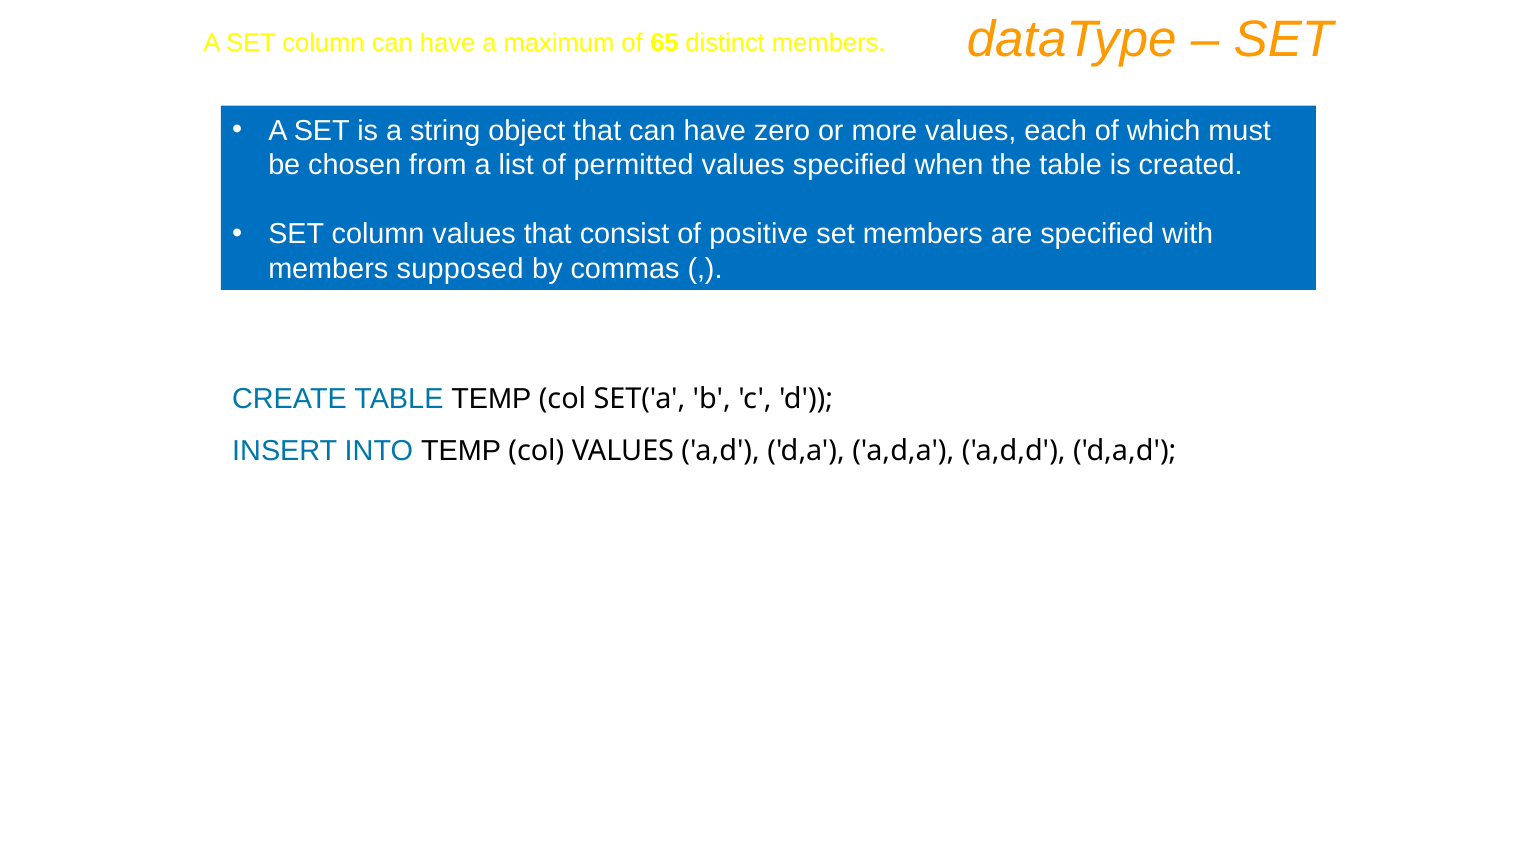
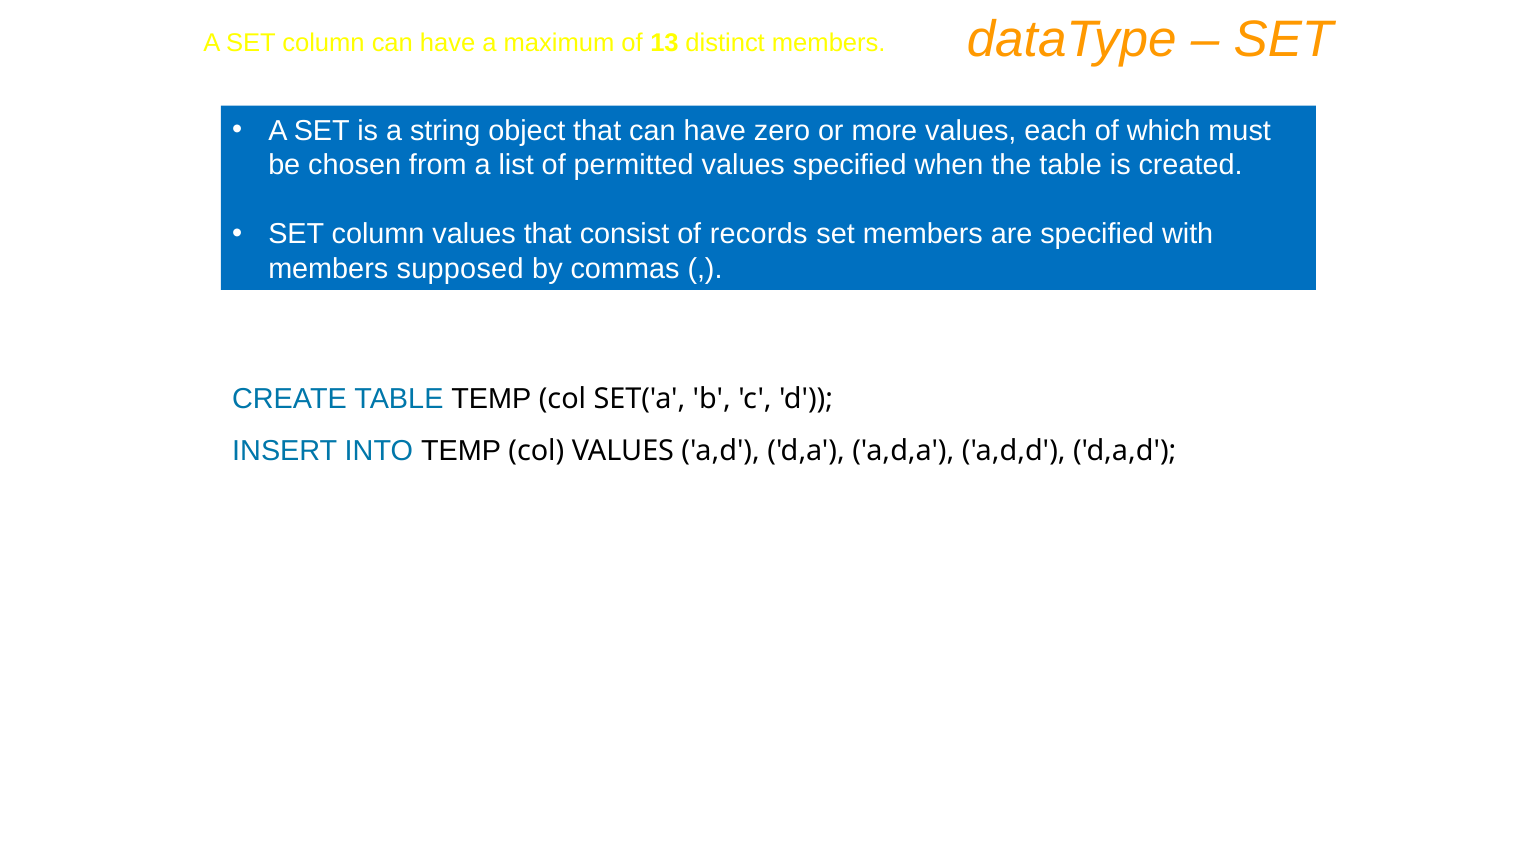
65: 65 -> 13
positive: positive -> records
